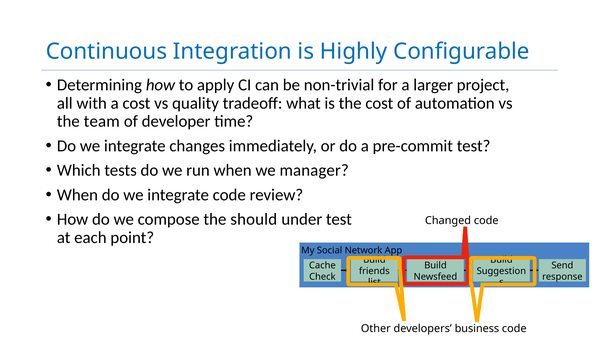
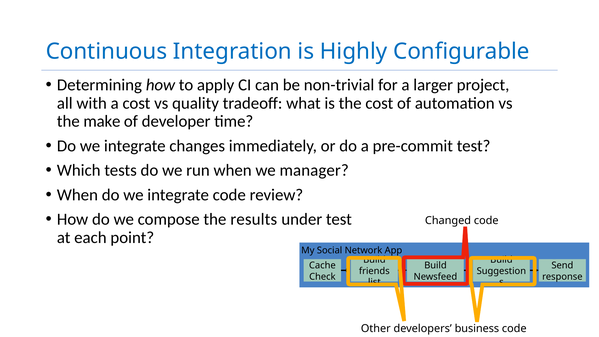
team: team -> make
should: should -> results
